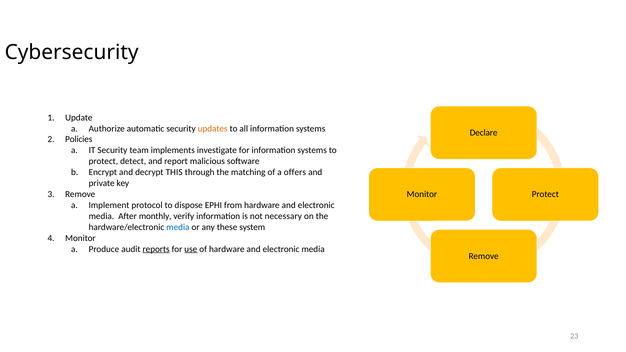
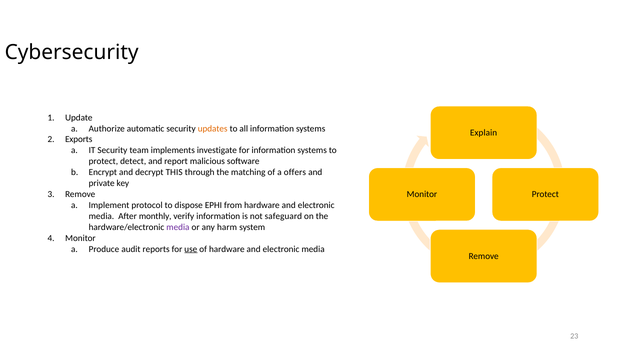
Declare: Declare -> Explain
Policies: Policies -> Exports
necessary: necessary -> safeguard
media at (178, 227) colour: blue -> purple
these: these -> harm
reports underline: present -> none
